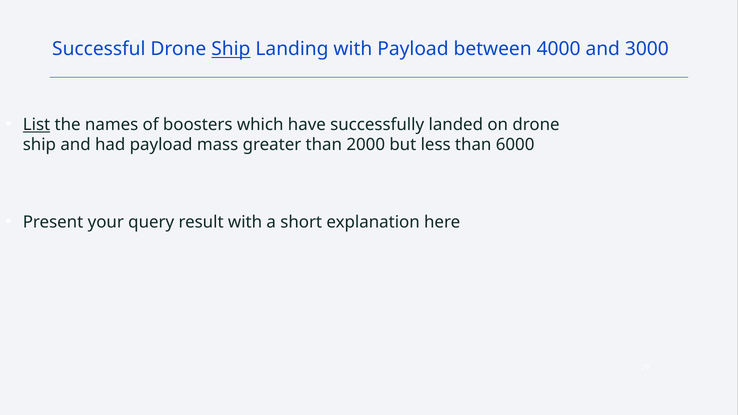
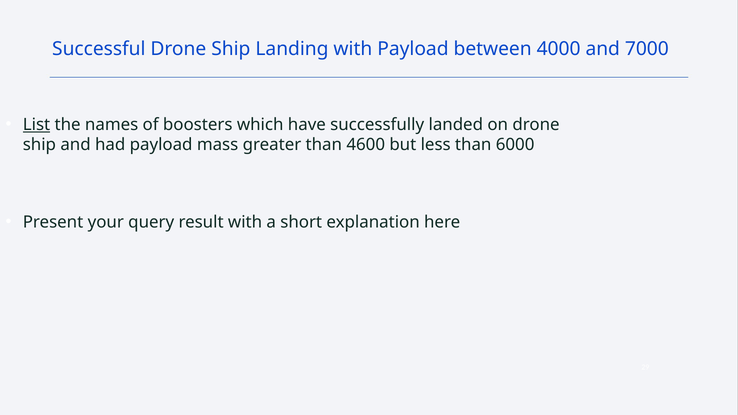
Ship at (231, 49) underline: present -> none
3000: 3000 -> 7000
2000: 2000 -> 4600
